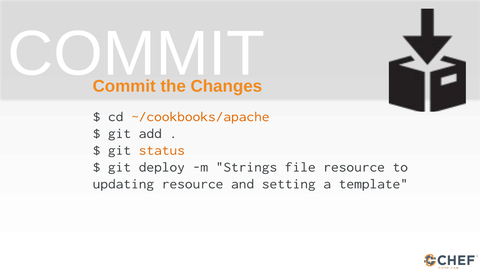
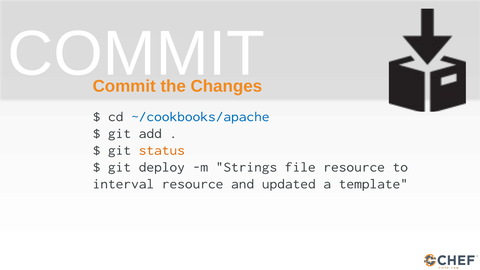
~/cookbooks/apache colour: orange -> blue
updating: updating -> interval
setting: setting -> updated
